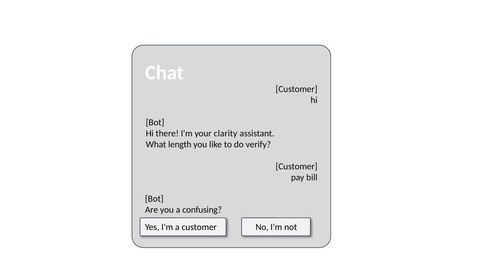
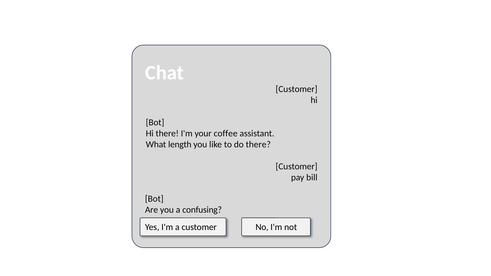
clarity: clarity -> coffee
do verify: verify -> there
